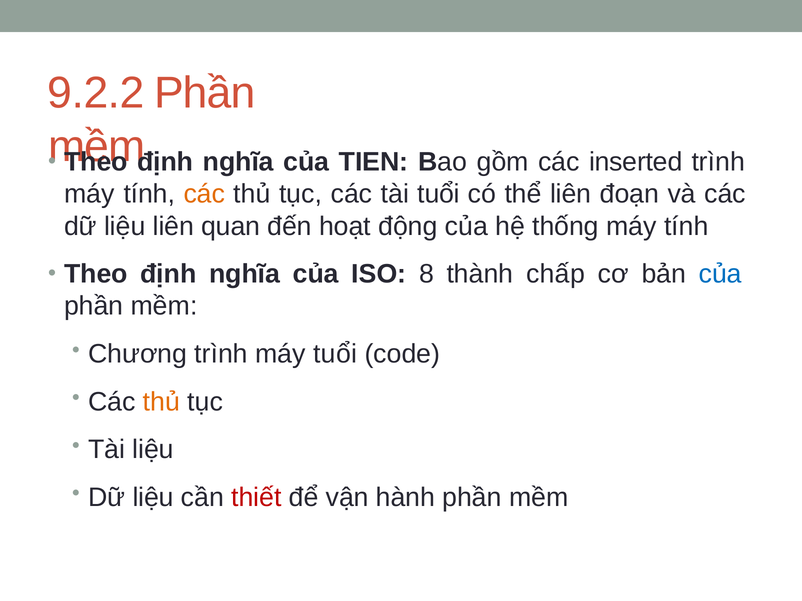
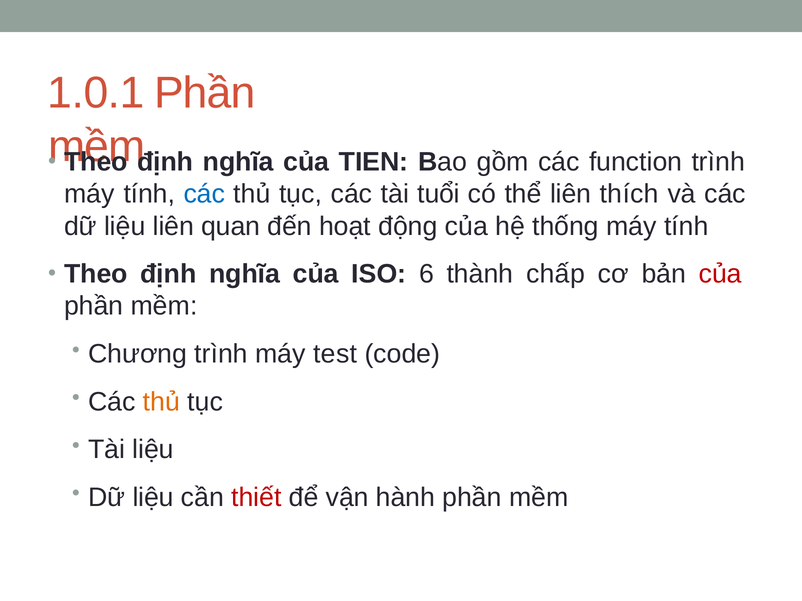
9.2.2: 9.2.2 -> 1.0.1
inserted: inserted -> function
các at (204, 194) colour: orange -> blue
đoạn: đoạn -> thích
8: 8 -> 6
của at (720, 274) colour: blue -> red
máy tuổi: tuổi -> test
